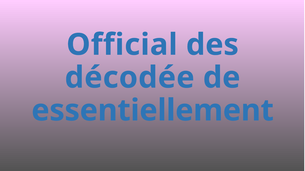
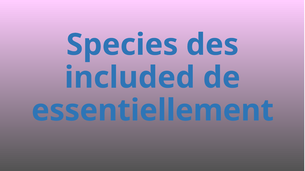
Official: Official -> Species
décodée: décodée -> included
